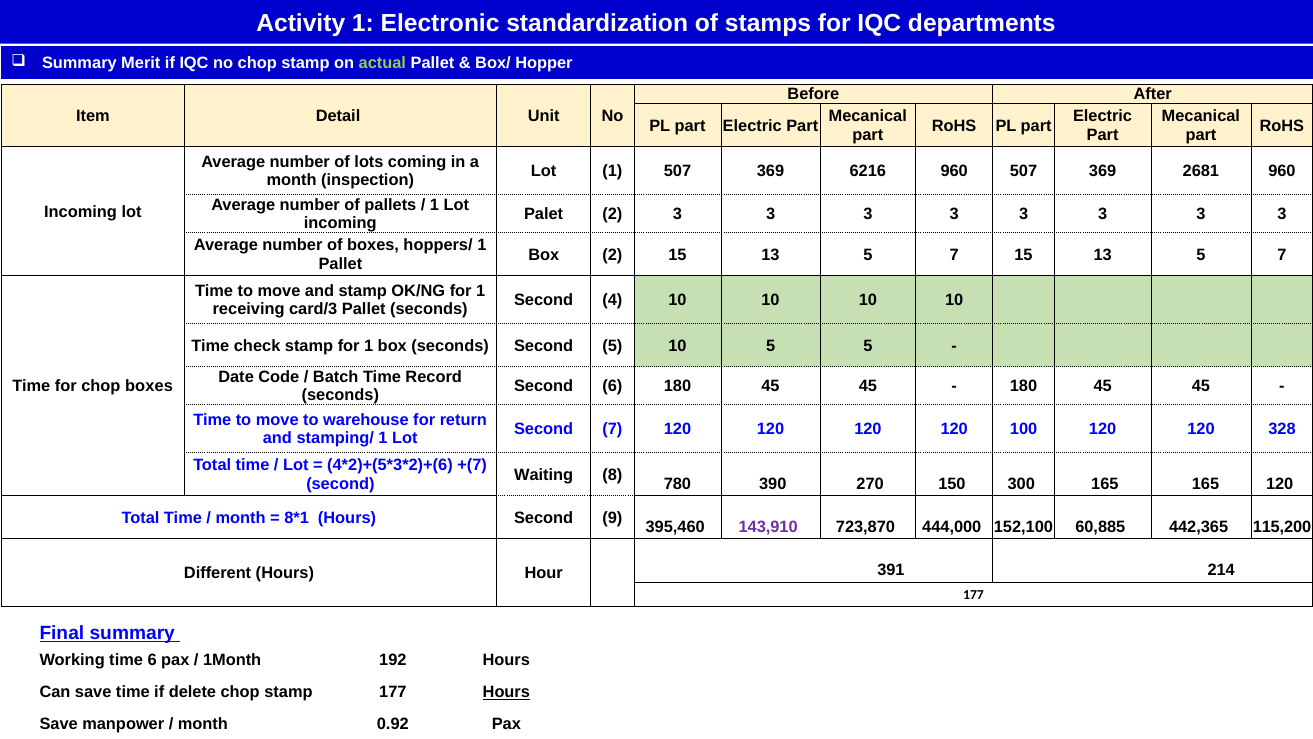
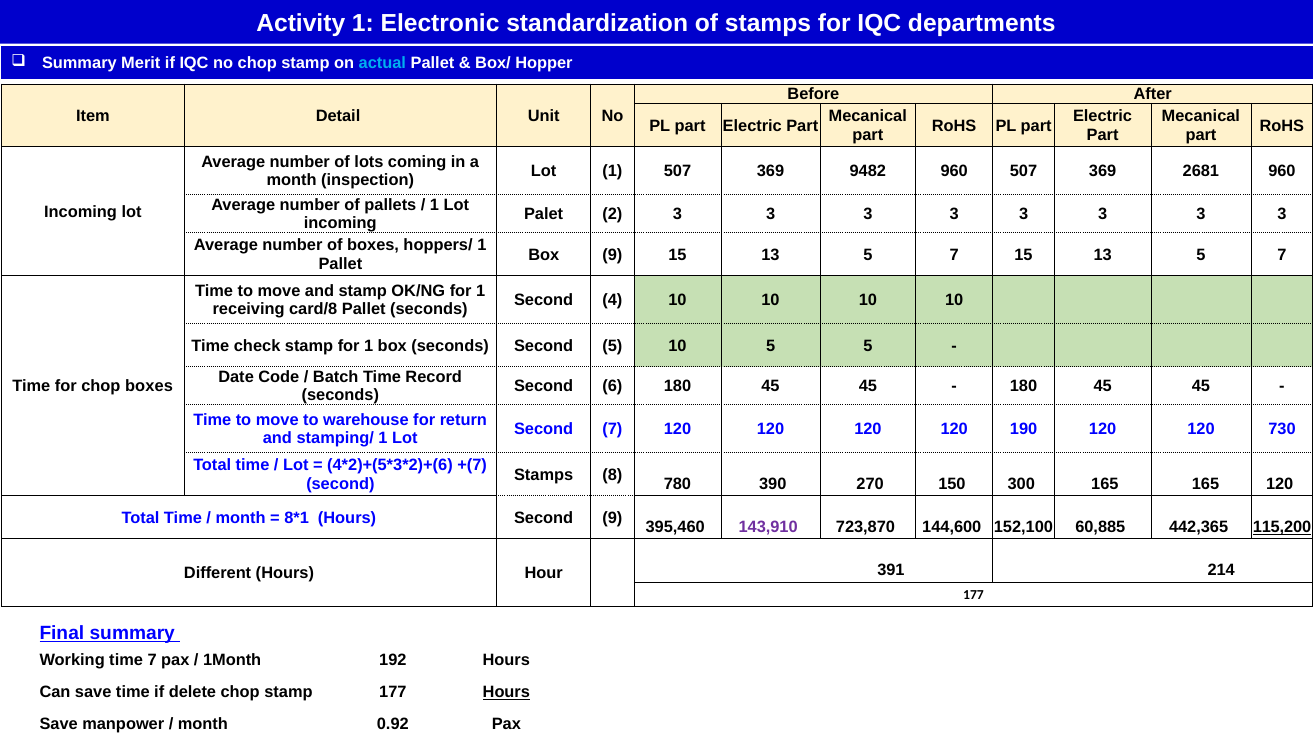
actual colour: light green -> light blue
6216: 6216 -> 9482
Box 2: 2 -> 9
card/3: card/3 -> card/8
100: 100 -> 190
328: 328 -> 730
Waiting at (544, 474): Waiting -> Stamps
444,000: 444,000 -> 144,600
115,200 underline: none -> present
time 6: 6 -> 7
